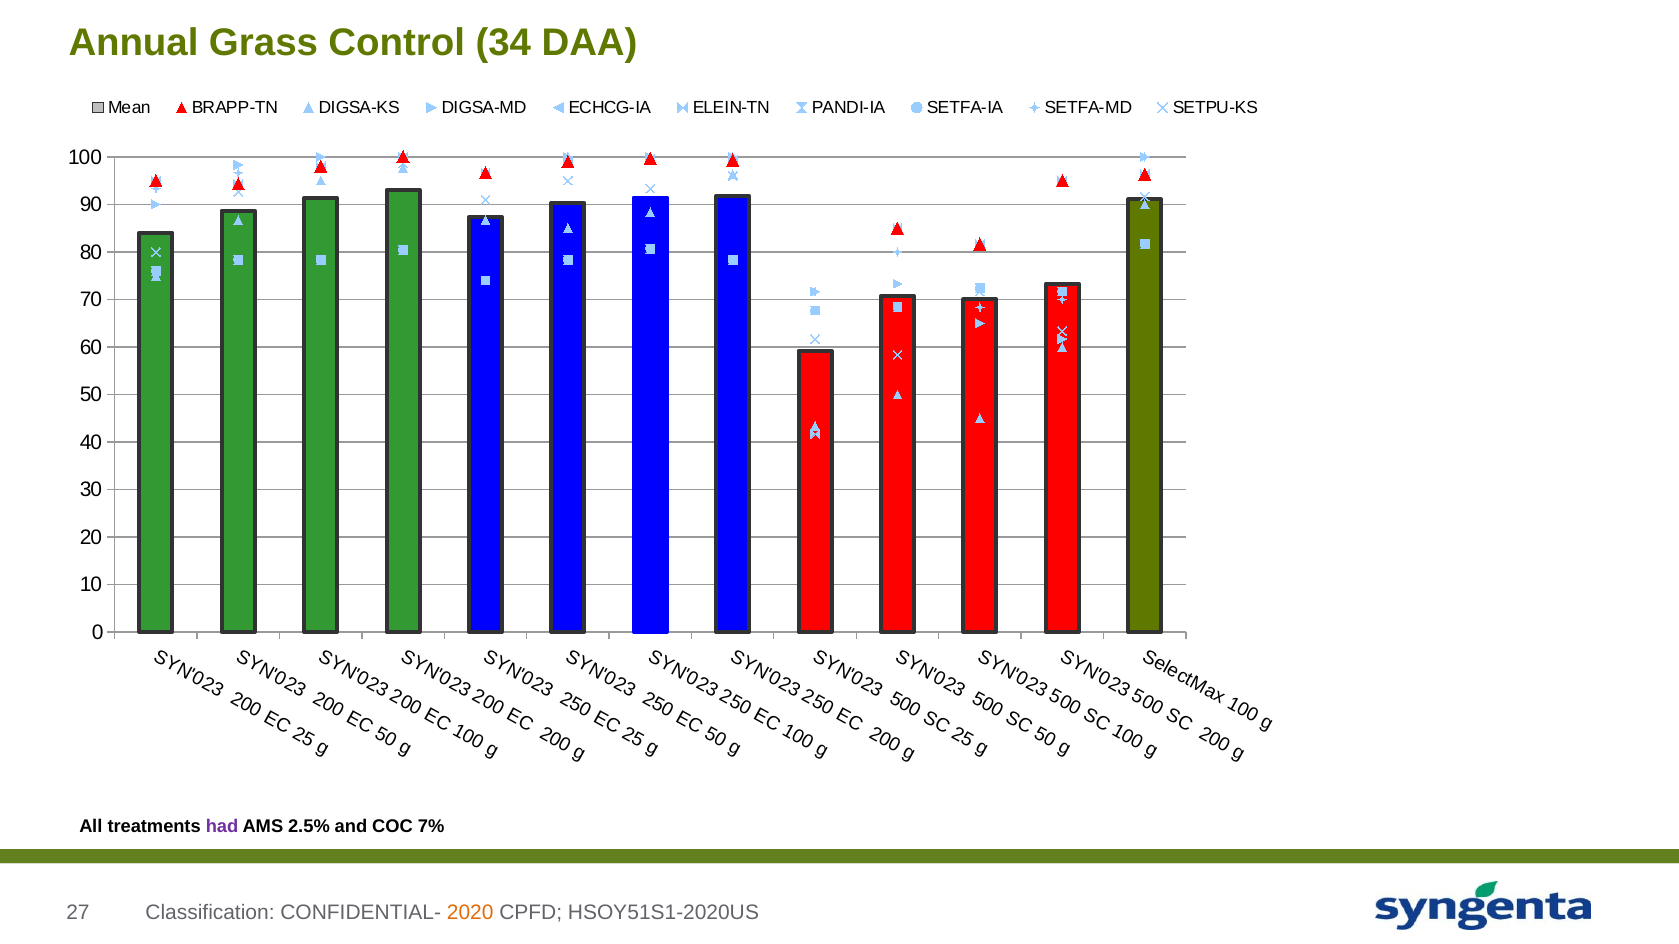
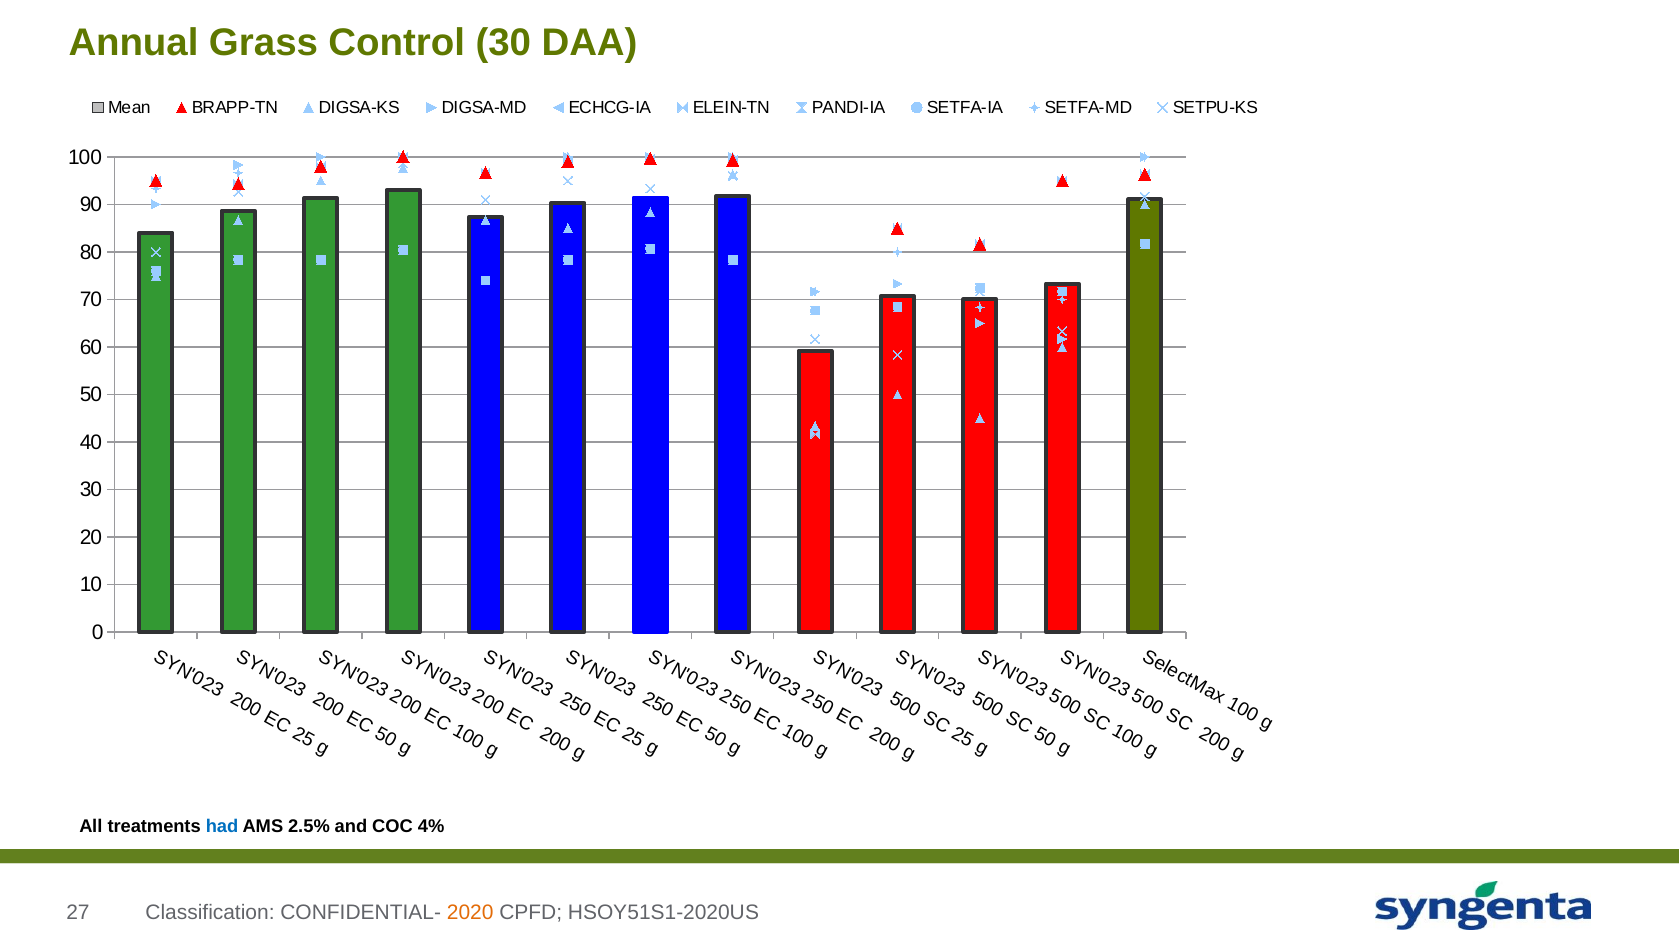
Control 34: 34 -> 30
had colour: purple -> blue
7%: 7% -> 4%
